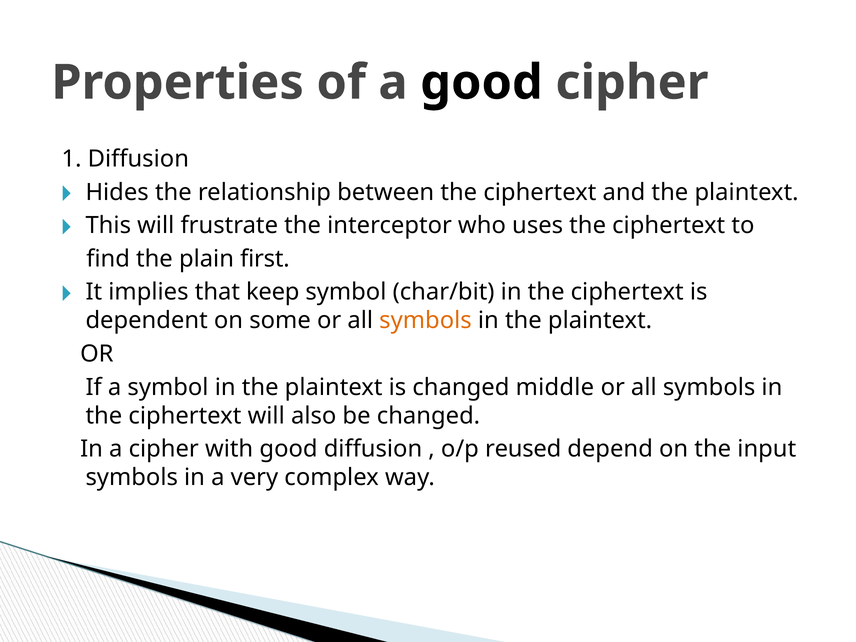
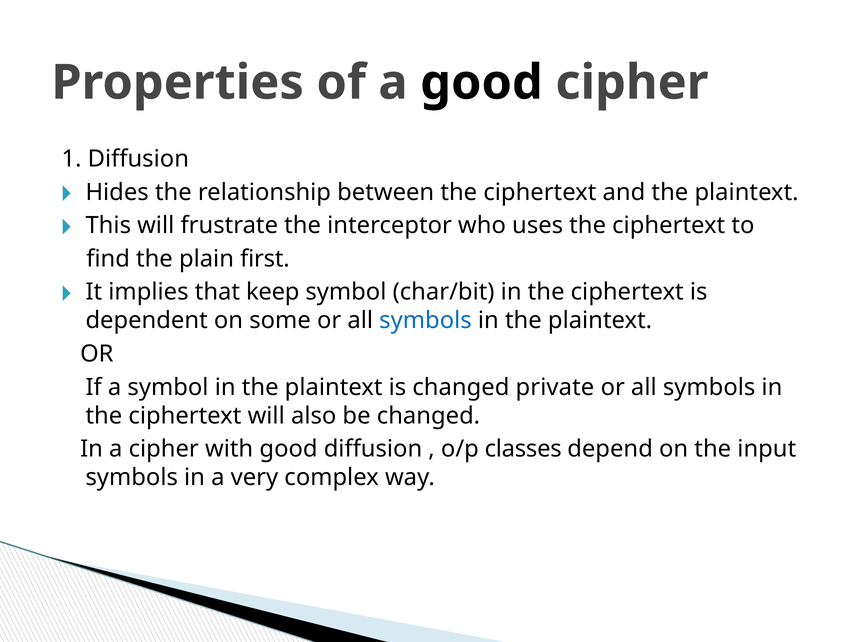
symbols at (425, 321) colour: orange -> blue
middle: middle -> private
reused: reused -> classes
